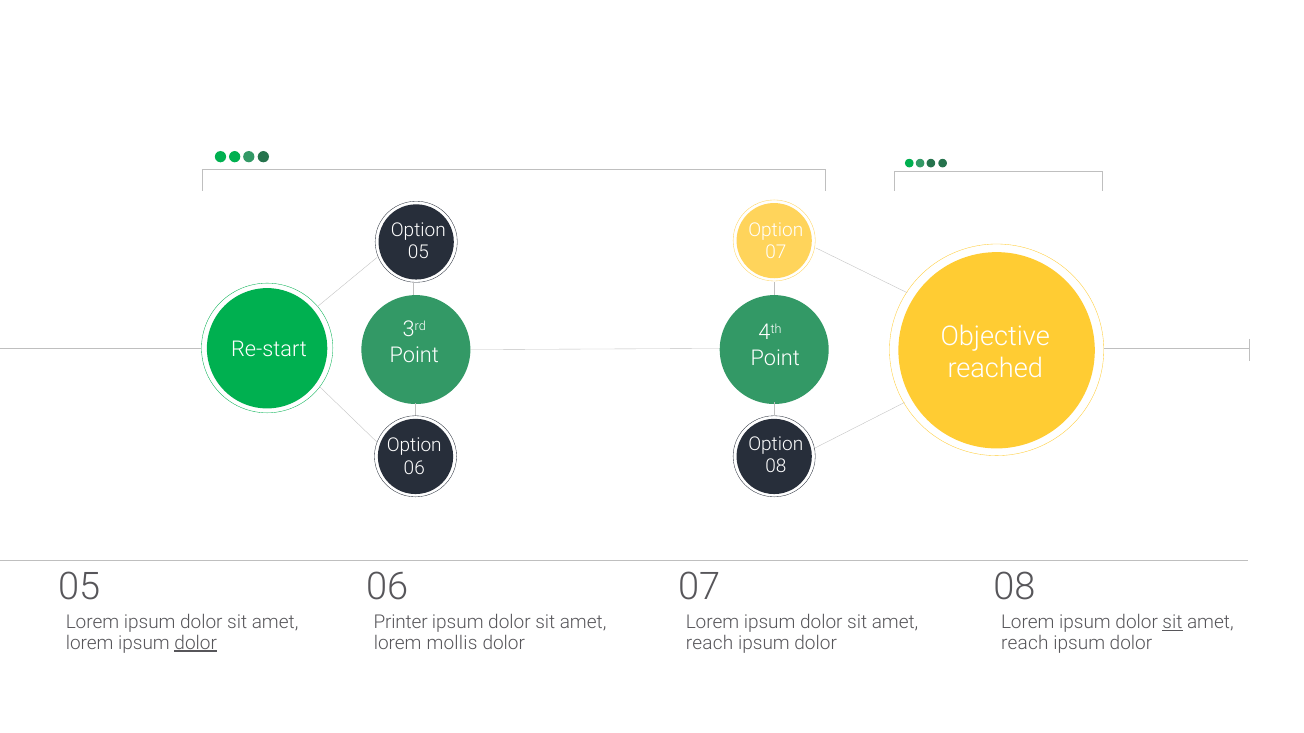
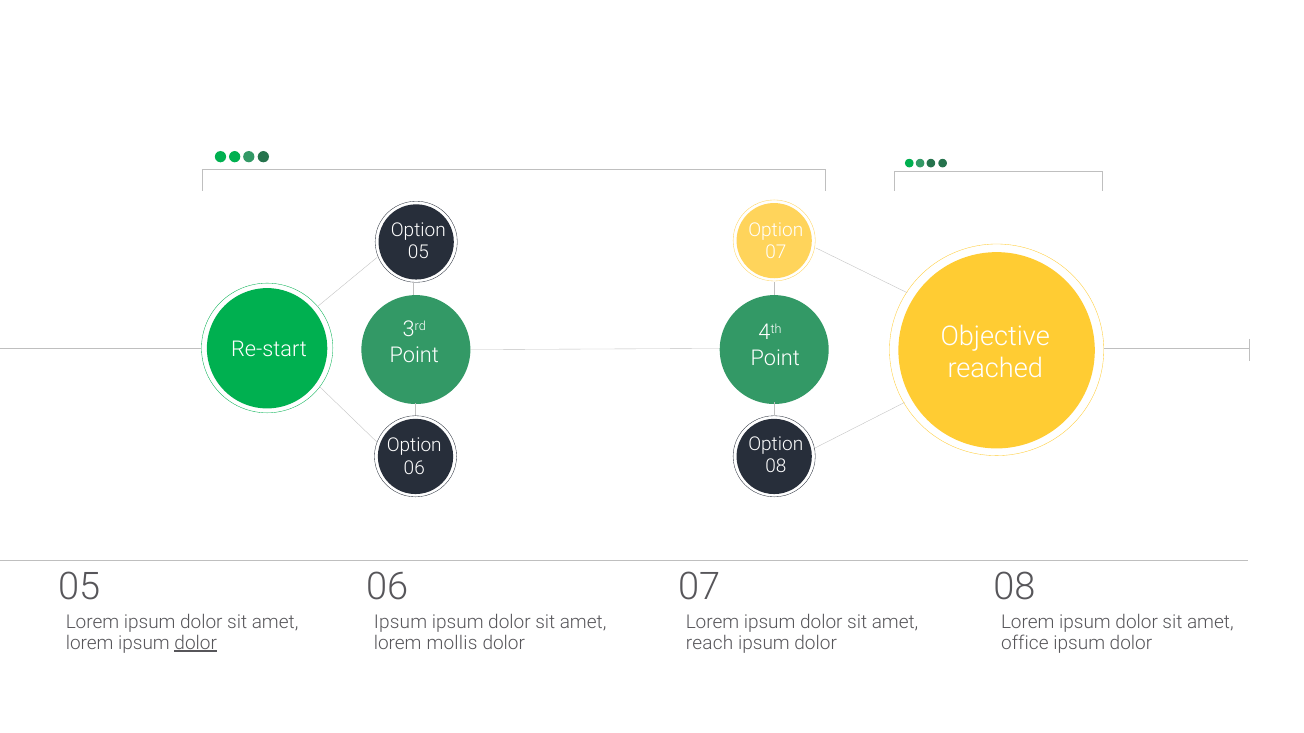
Printer at (401, 623): Printer -> Ipsum
sit at (1172, 623) underline: present -> none
reach at (1025, 643): reach -> office
